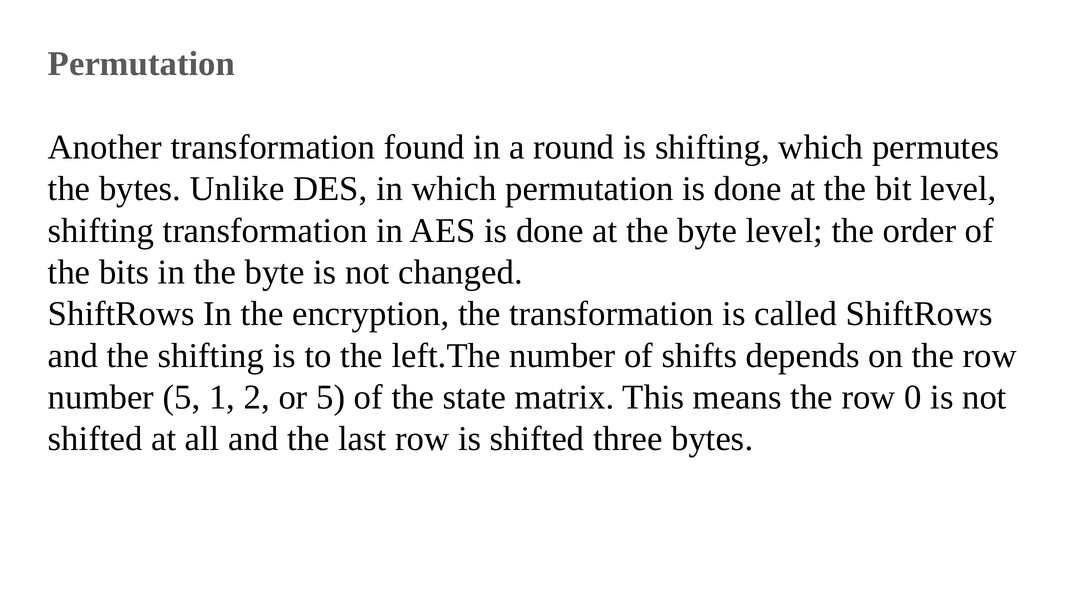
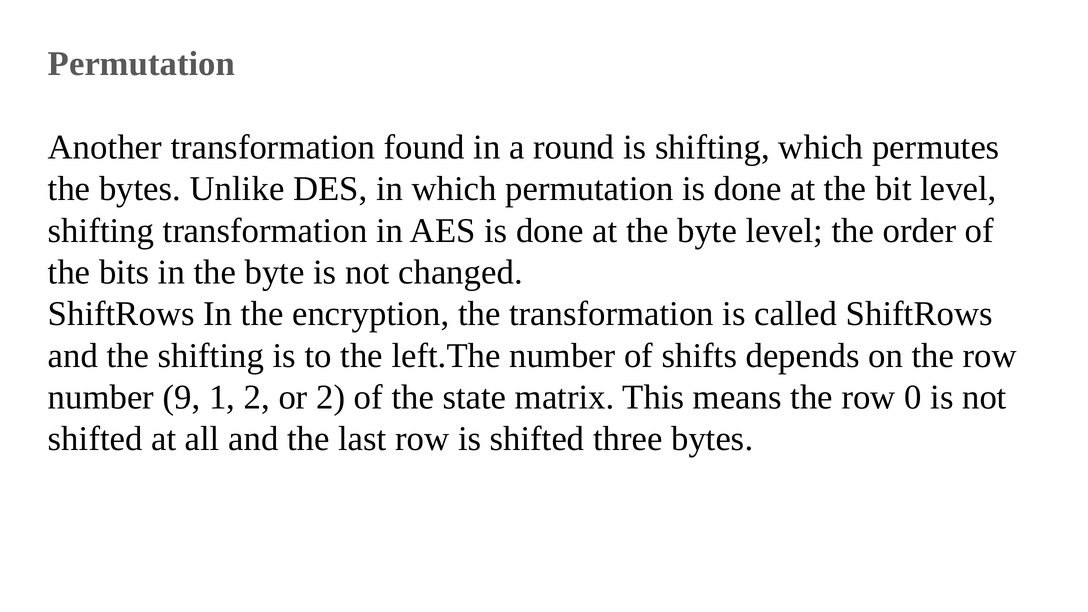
number 5: 5 -> 9
or 5: 5 -> 2
